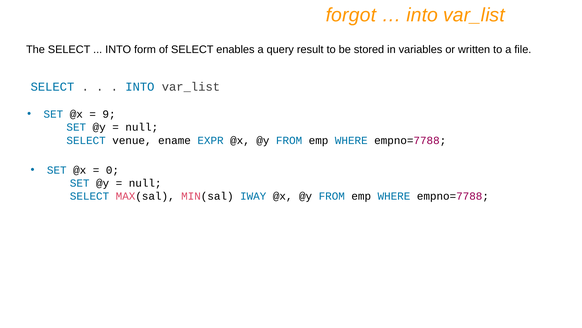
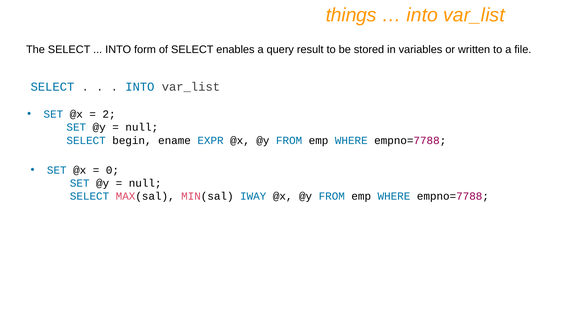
forgot: forgot -> things
9: 9 -> 2
venue: venue -> begin
